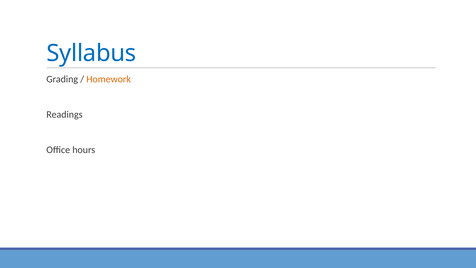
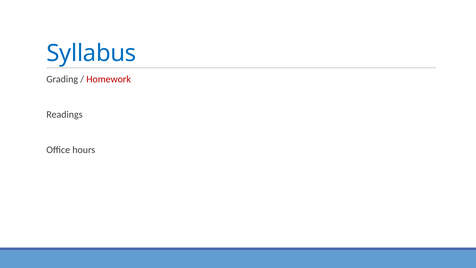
Homework colour: orange -> red
